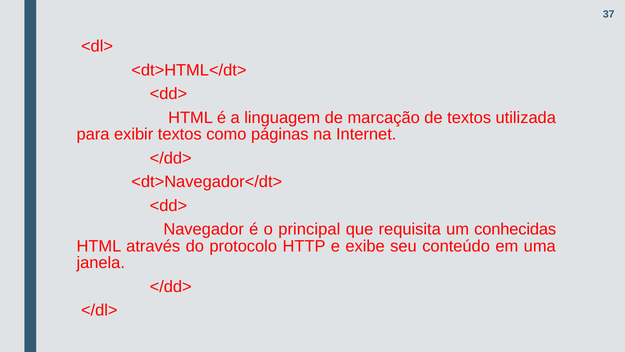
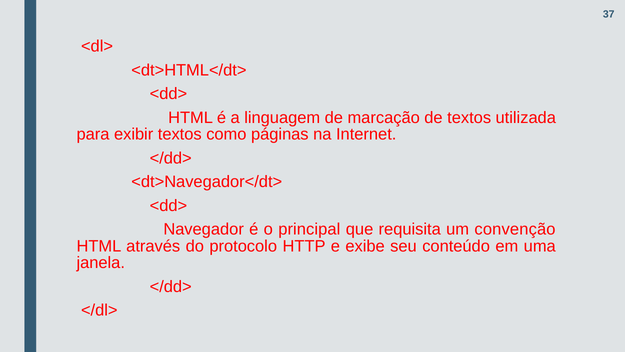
conhecidas: conhecidas -> convenção
